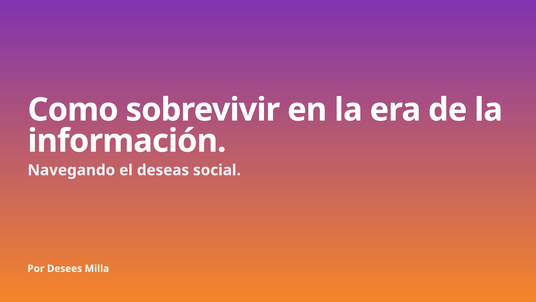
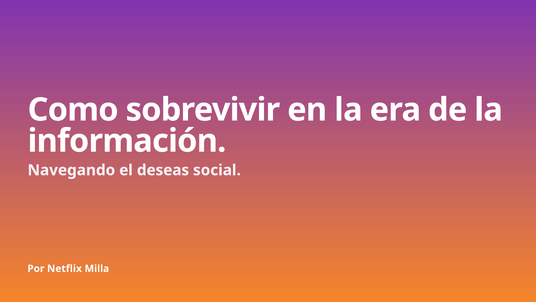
Desees: Desees -> Netflix
